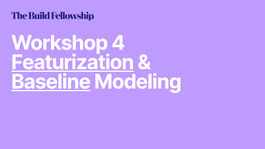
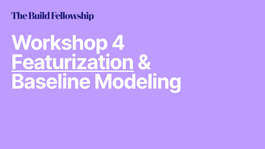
Baseline underline: present -> none
